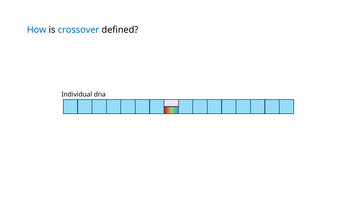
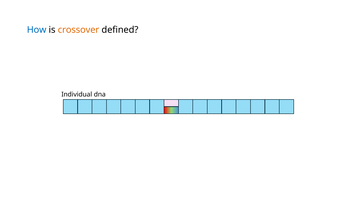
crossover colour: blue -> orange
